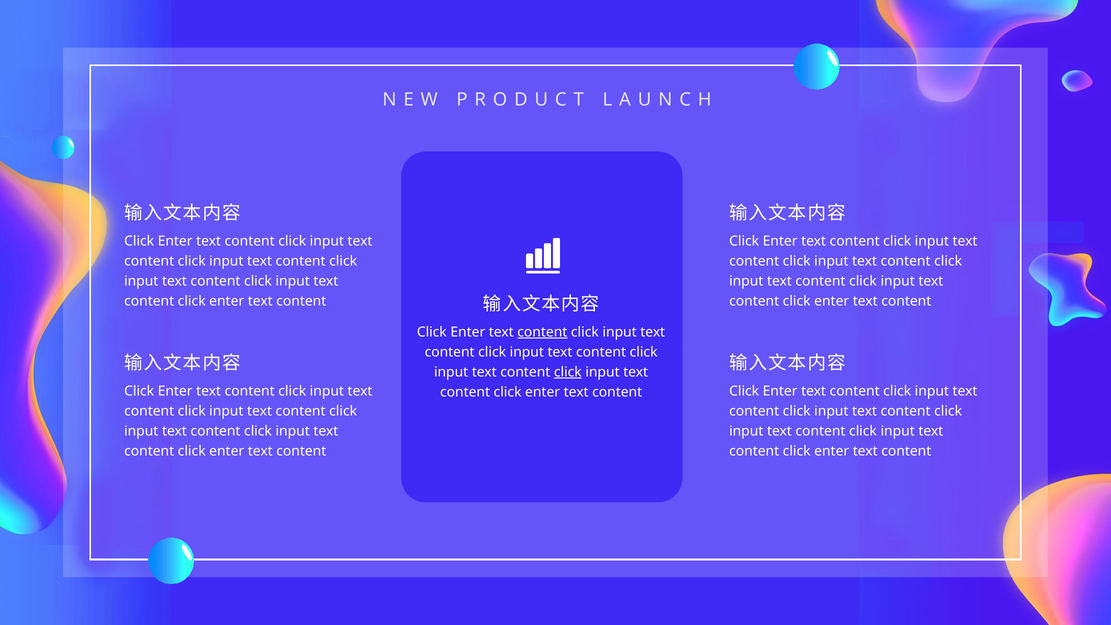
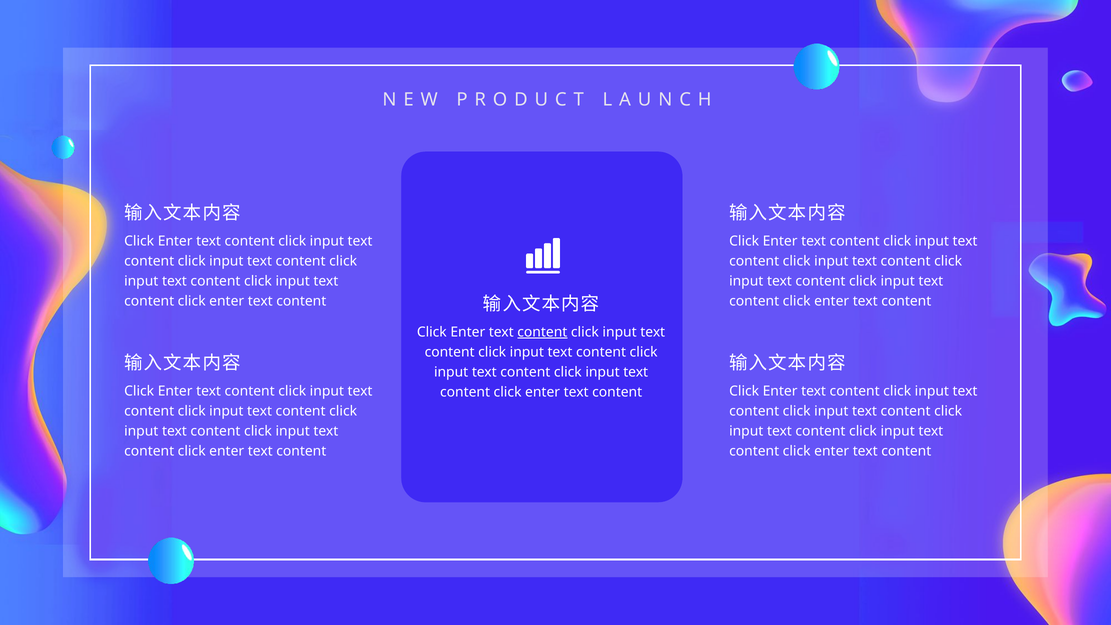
click at (568, 372) underline: present -> none
